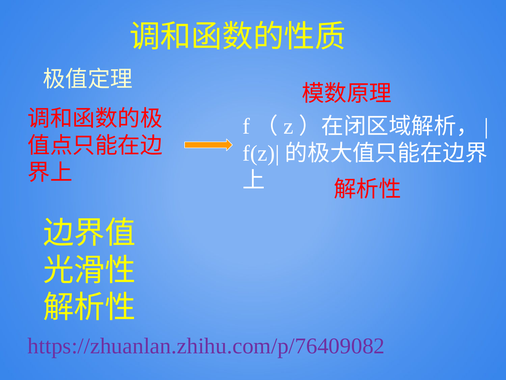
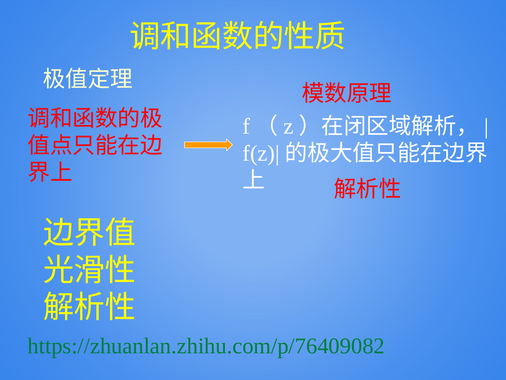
https://zhuanlan.zhihu.com/p/76409082 colour: purple -> green
